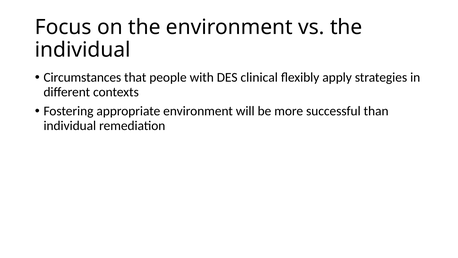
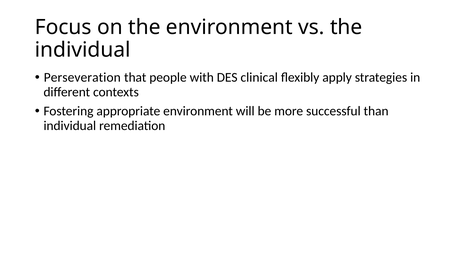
Circumstances: Circumstances -> Perseveration
